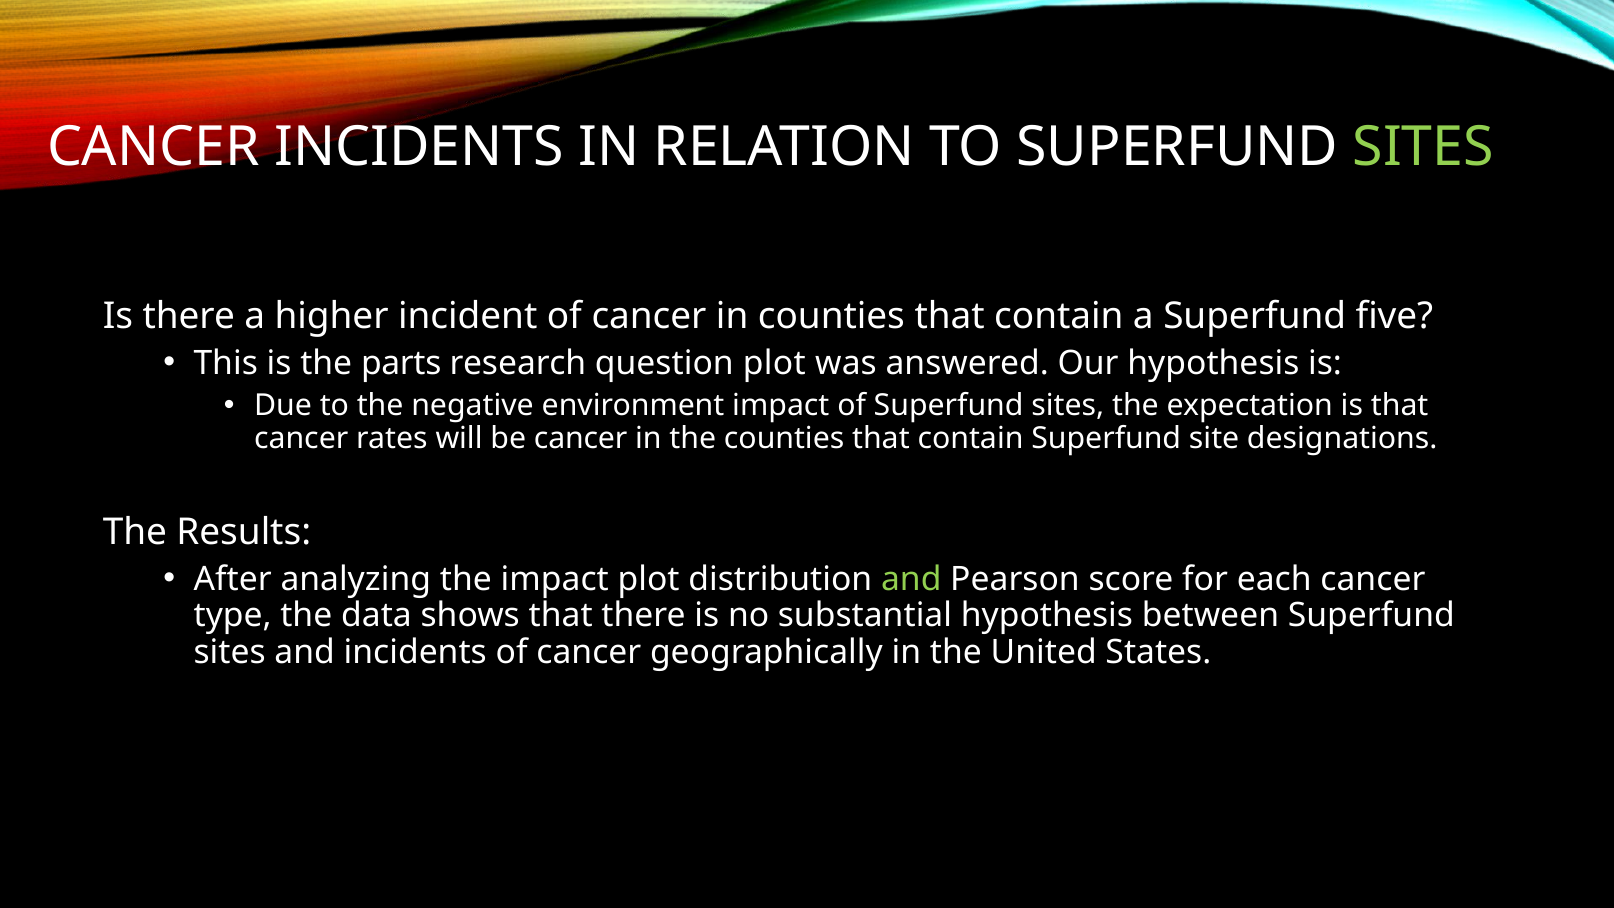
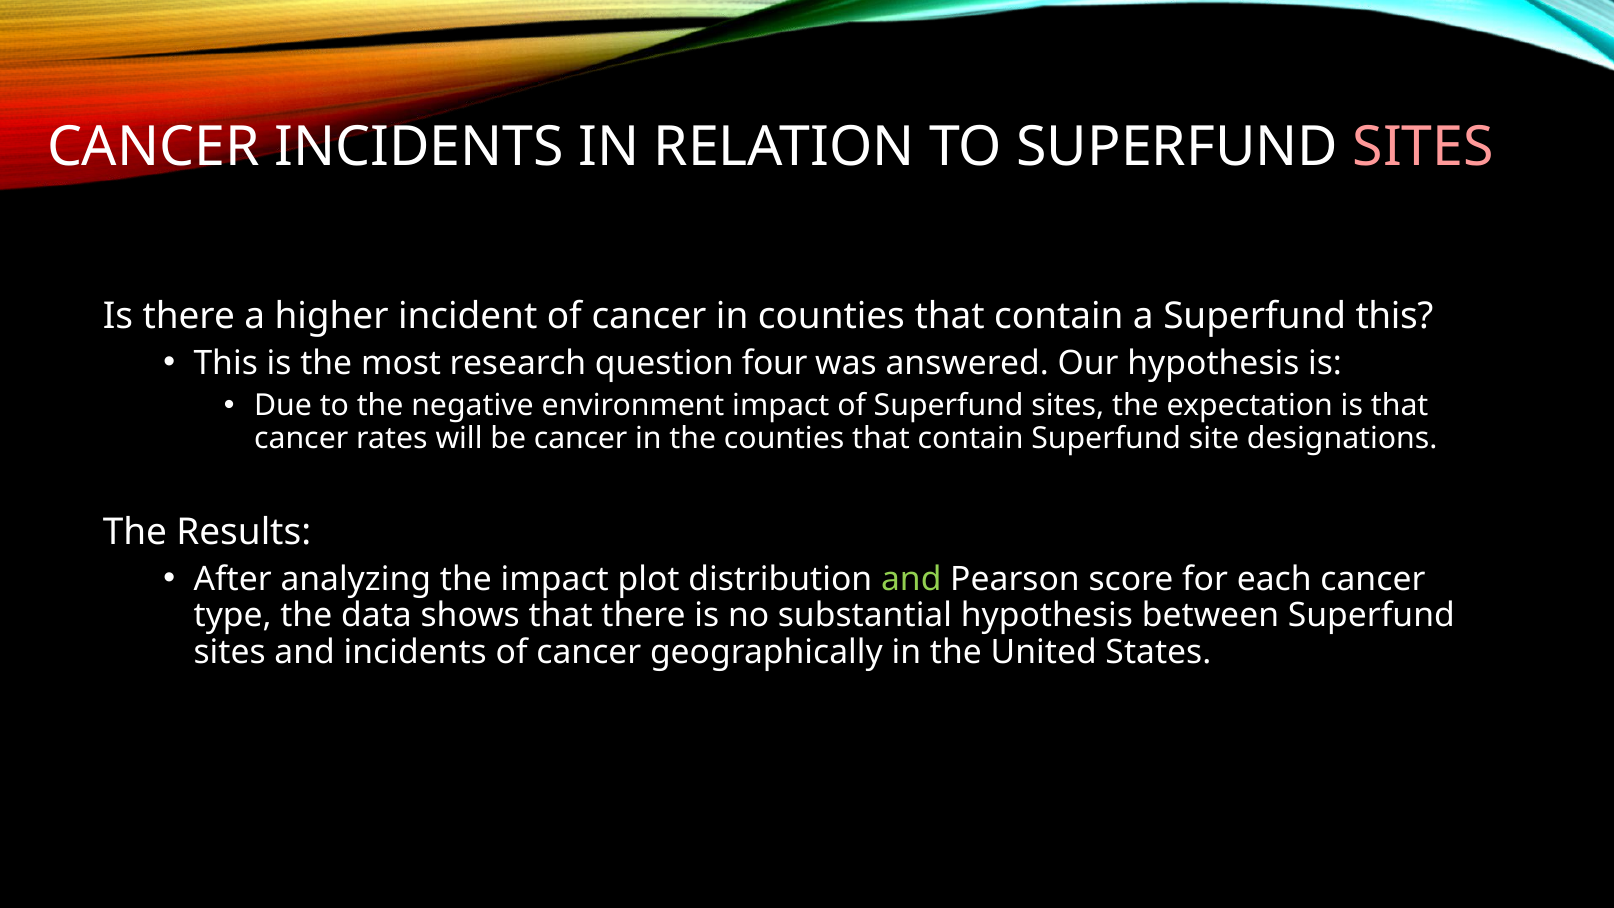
SITES at (1423, 147) colour: light green -> pink
Superfund five: five -> this
parts: parts -> most
question plot: plot -> four
